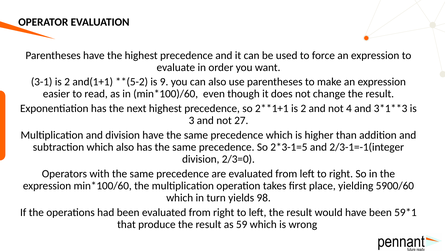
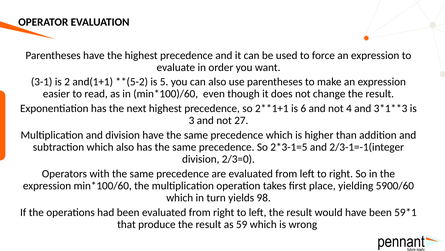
9: 9 -> 5
2 at (303, 108): 2 -> 6
